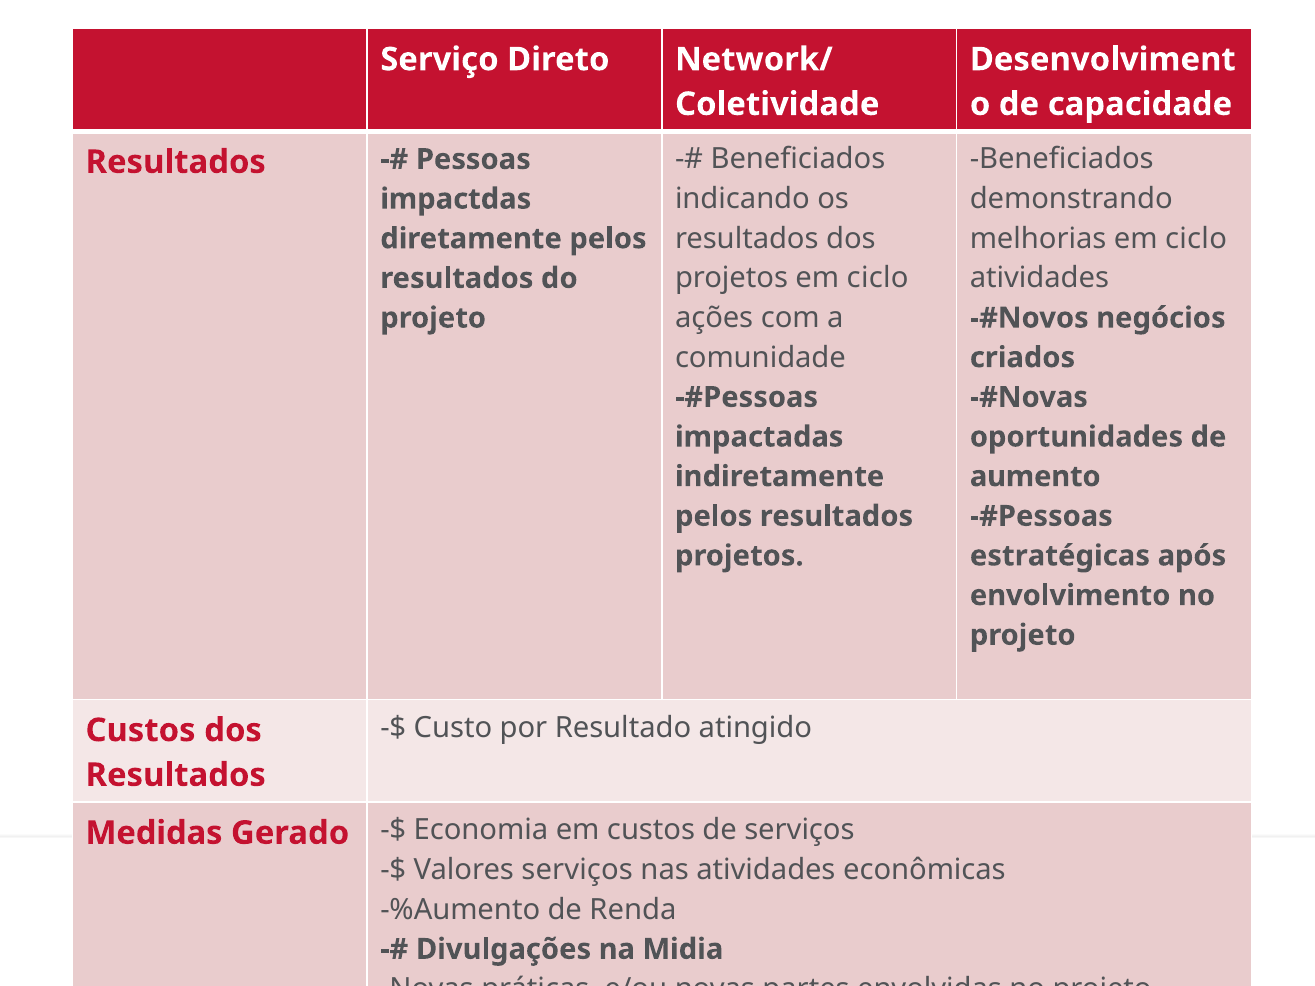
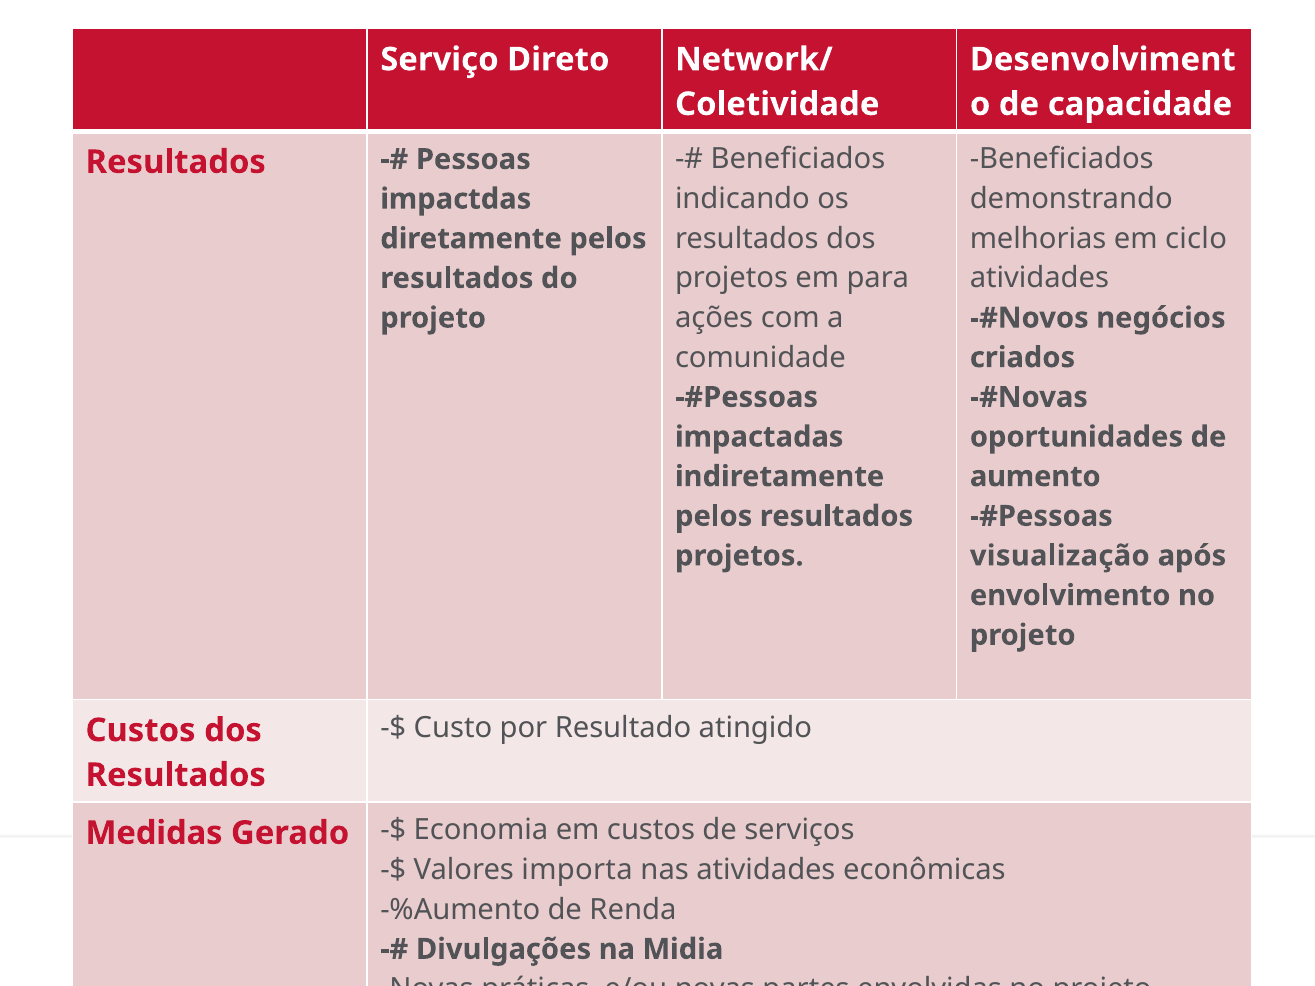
projetos em ciclo: ciclo -> para
estratégicas: estratégicas -> visualização
Valores serviços: serviços -> importa
